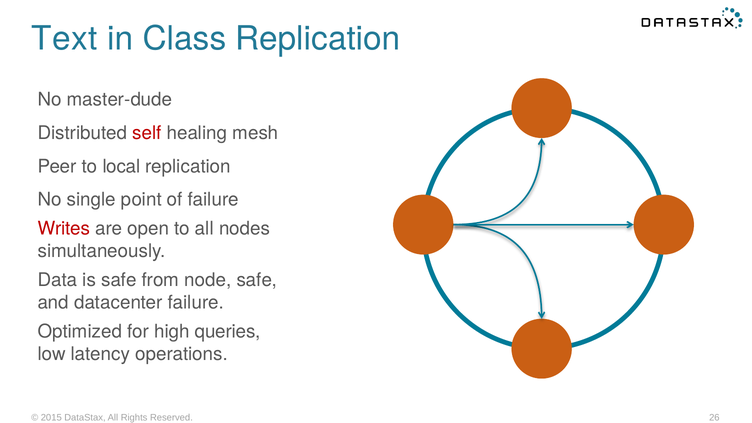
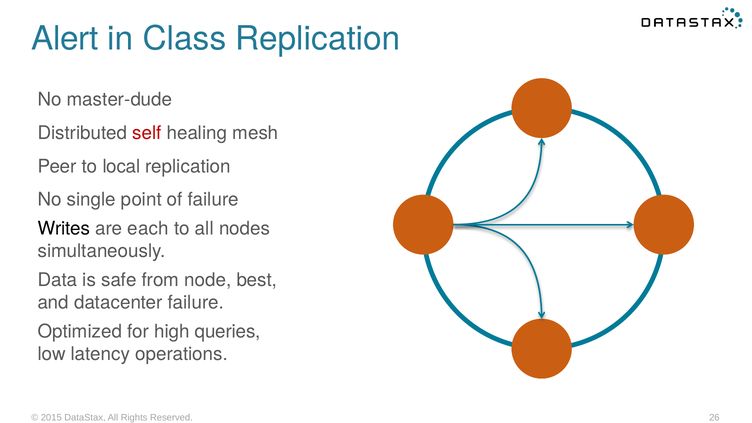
Text: Text -> Alert
Writes colour: red -> black
open: open -> each
node safe: safe -> best
